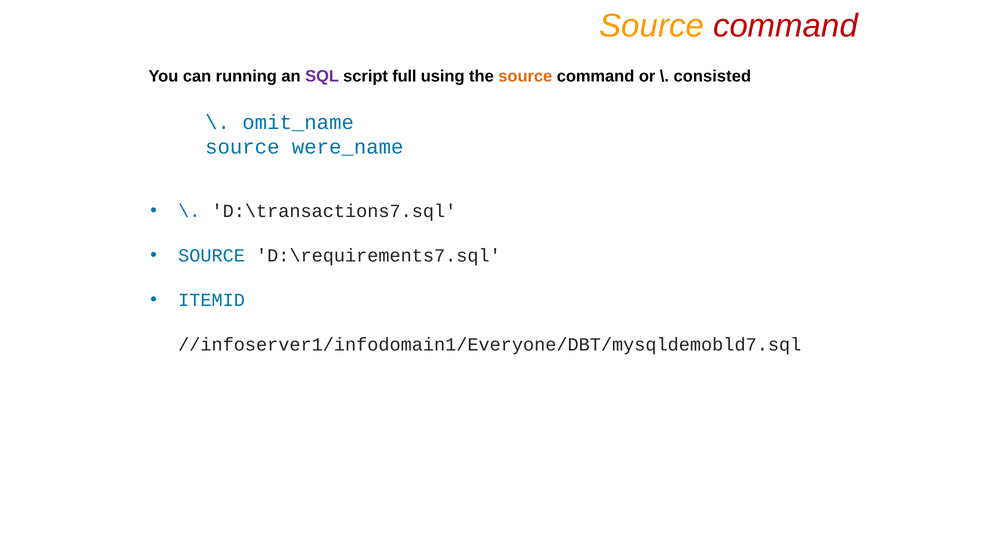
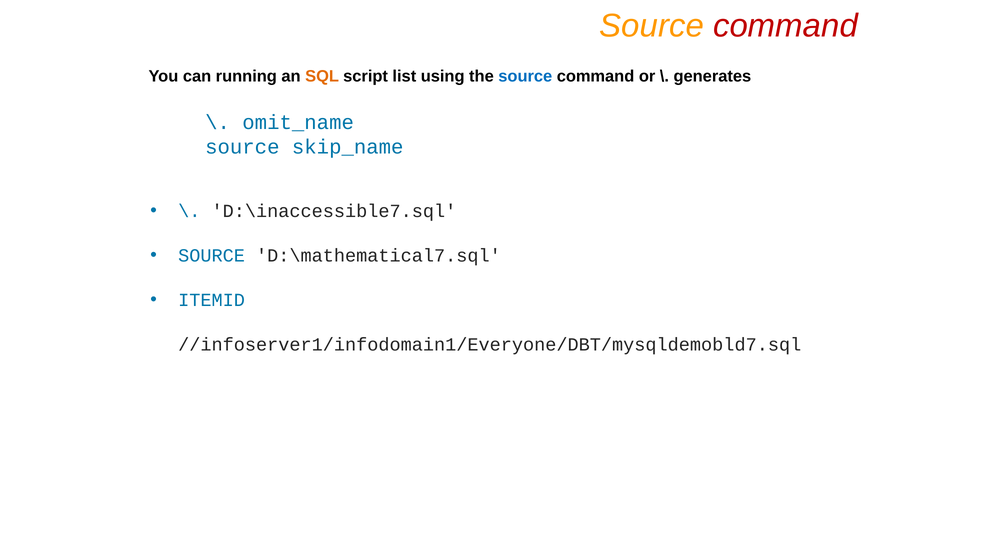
SQL colour: purple -> orange
full: full -> list
source at (525, 77) colour: orange -> blue
consisted: consisted -> generates
were_name: were_name -> skip_name
D:\transactions7.sql: D:\transactions7.sql -> D:\inaccessible7.sql
D:\requirements7.sql: D:\requirements7.sql -> D:\mathematical7.sql
